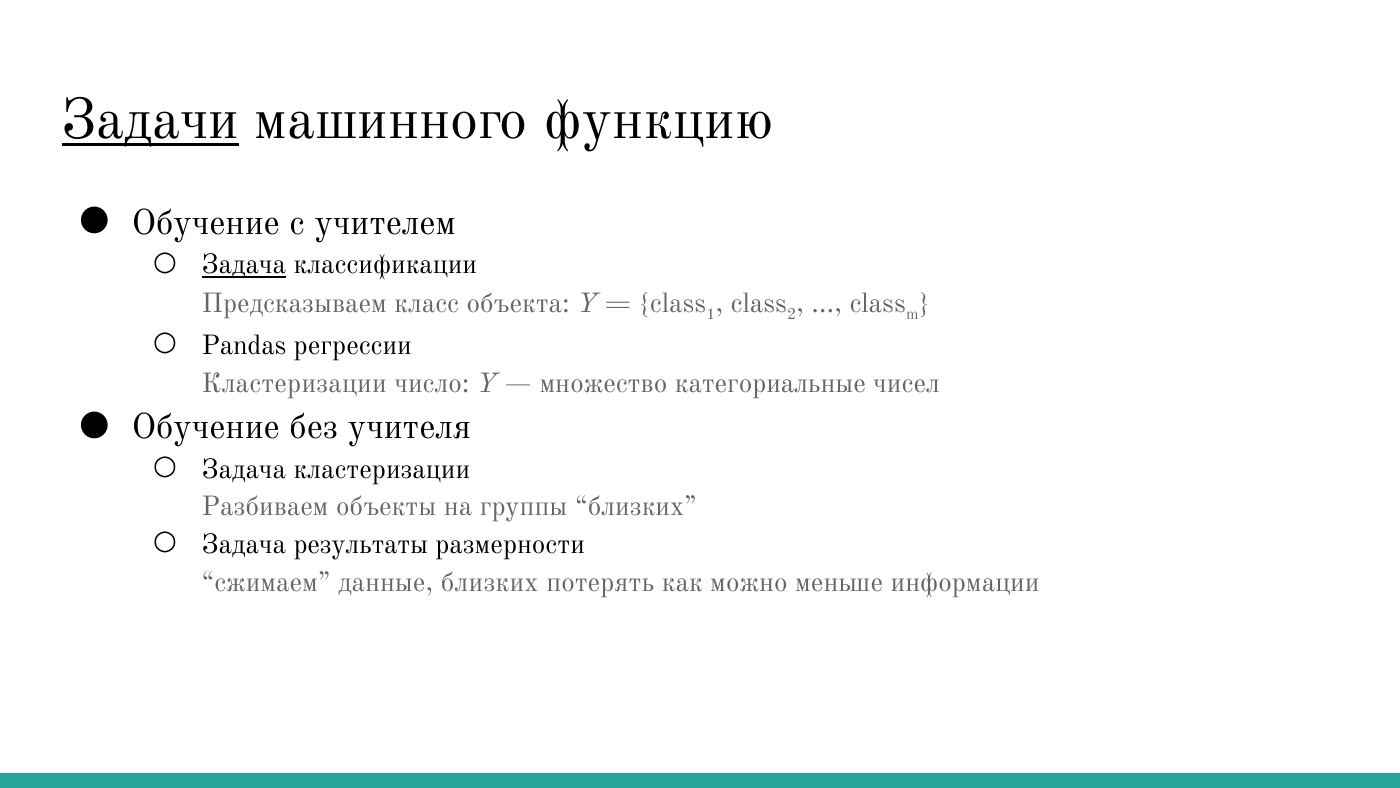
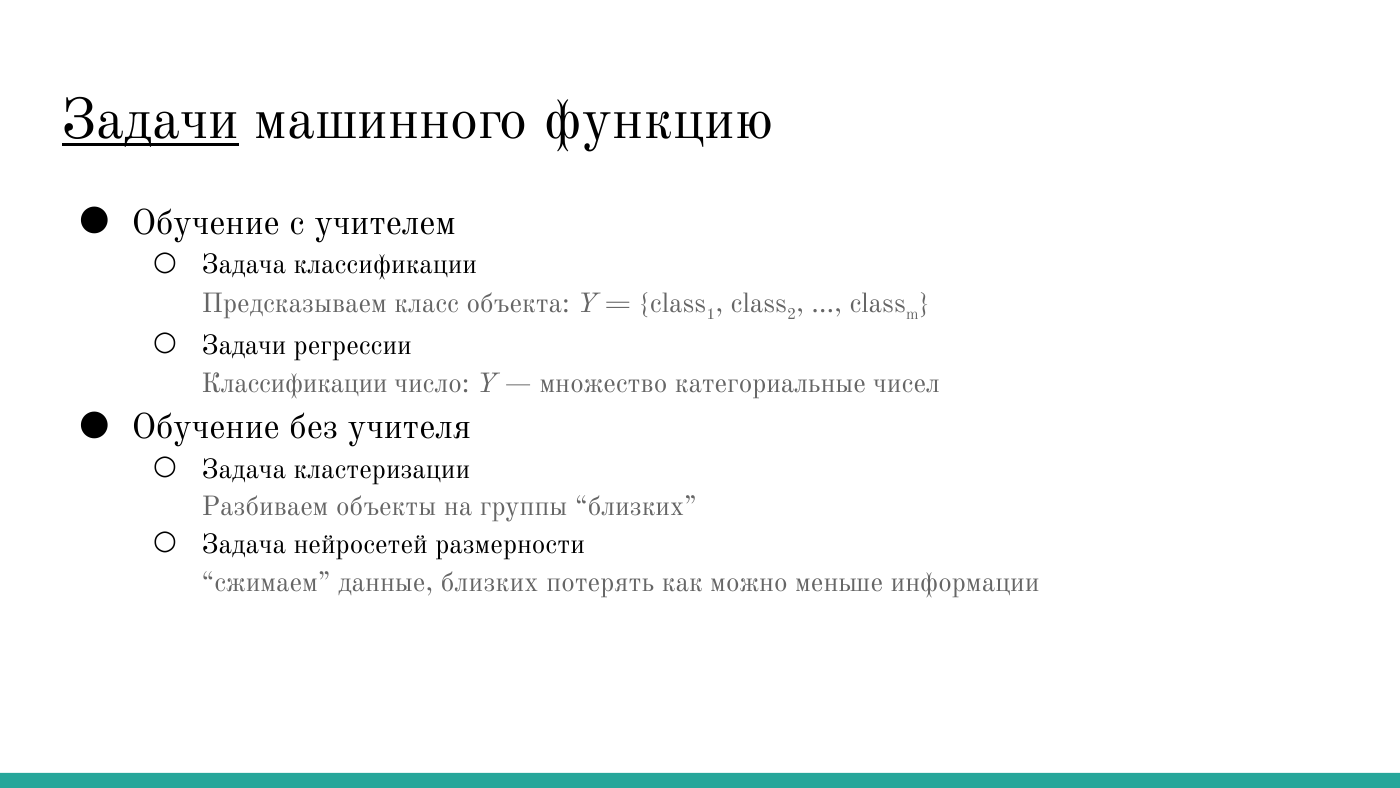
Задача at (244, 265) underline: present -> none
Pandas at (244, 345): Pandas -> Задачи
Кластеризации at (294, 383): Кластеризации -> Классификации
результаты: результаты -> нейросетей
